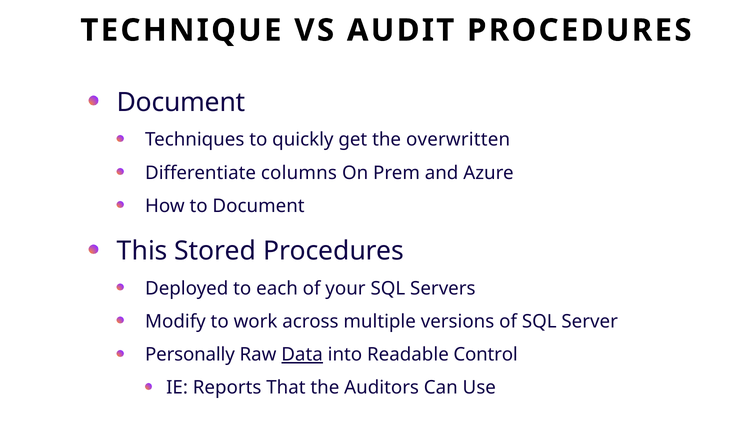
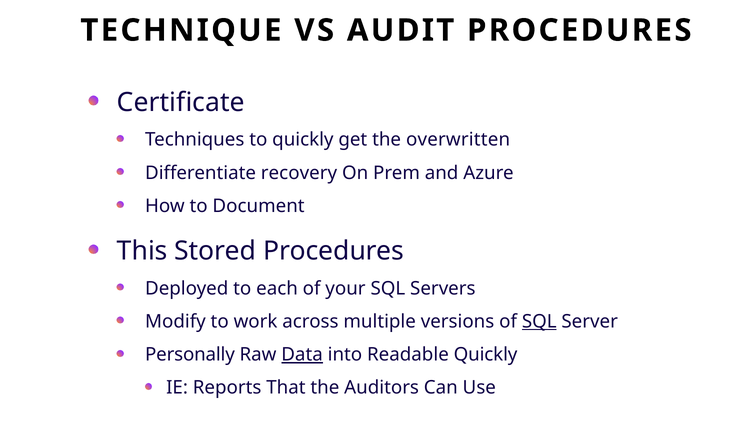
Document at (181, 102): Document -> Certificate
columns: columns -> recovery
SQL at (539, 321) underline: none -> present
Readable Control: Control -> Quickly
